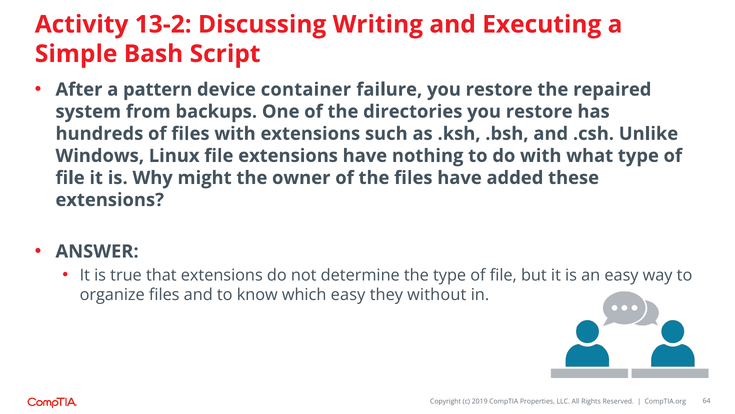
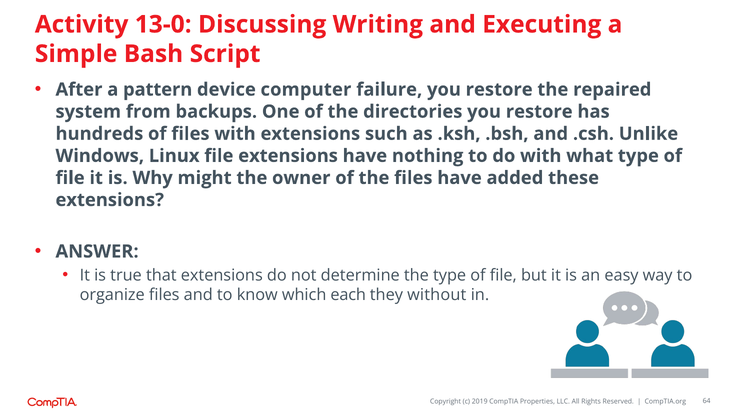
13-2: 13-2 -> 13-0
container: container -> computer
which easy: easy -> each
